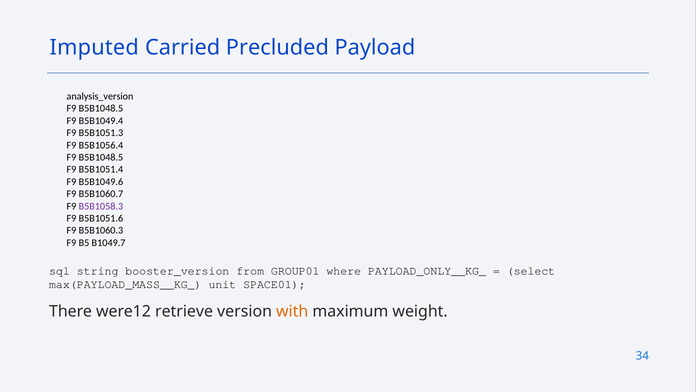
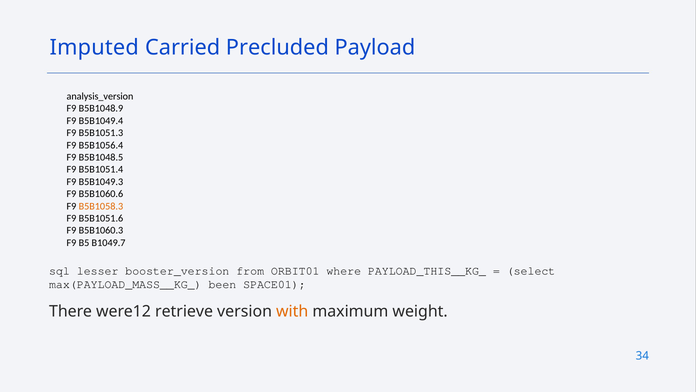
B5B1048.5 at (101, 108): B5B1048.5 -> B5B1048.9
B5B1049.6: B5B1049.6 -> B5B1049.3
B5B1060.7: B5B1060.7 -> B5B1060.6
B5B1058.3 colour: purple -> orange
string: string -> lesser
GROUP01: GROUP01 -> ORBIT01
PAYLOAD_ONLY__KG_: PAYLOAD_ONLY__KG_ -> PAYLOAD_THIS__KG_
unit: unit -> been
